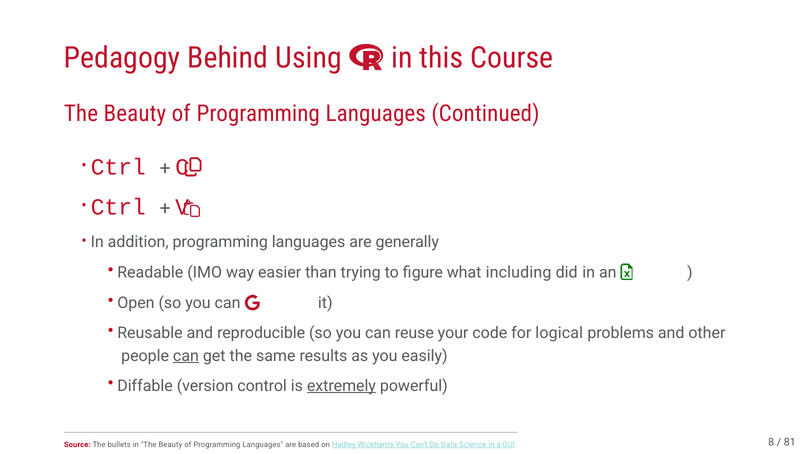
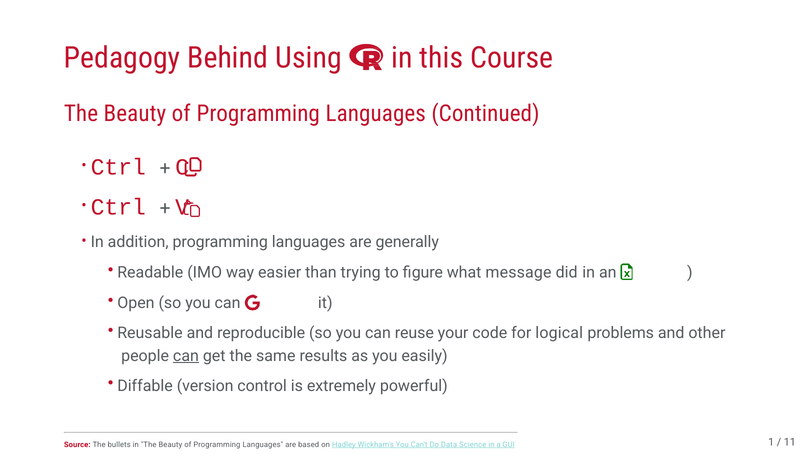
including: including -> message
extremely underline: present -> none
8: 8 -> 1
81: 81 -> 11
